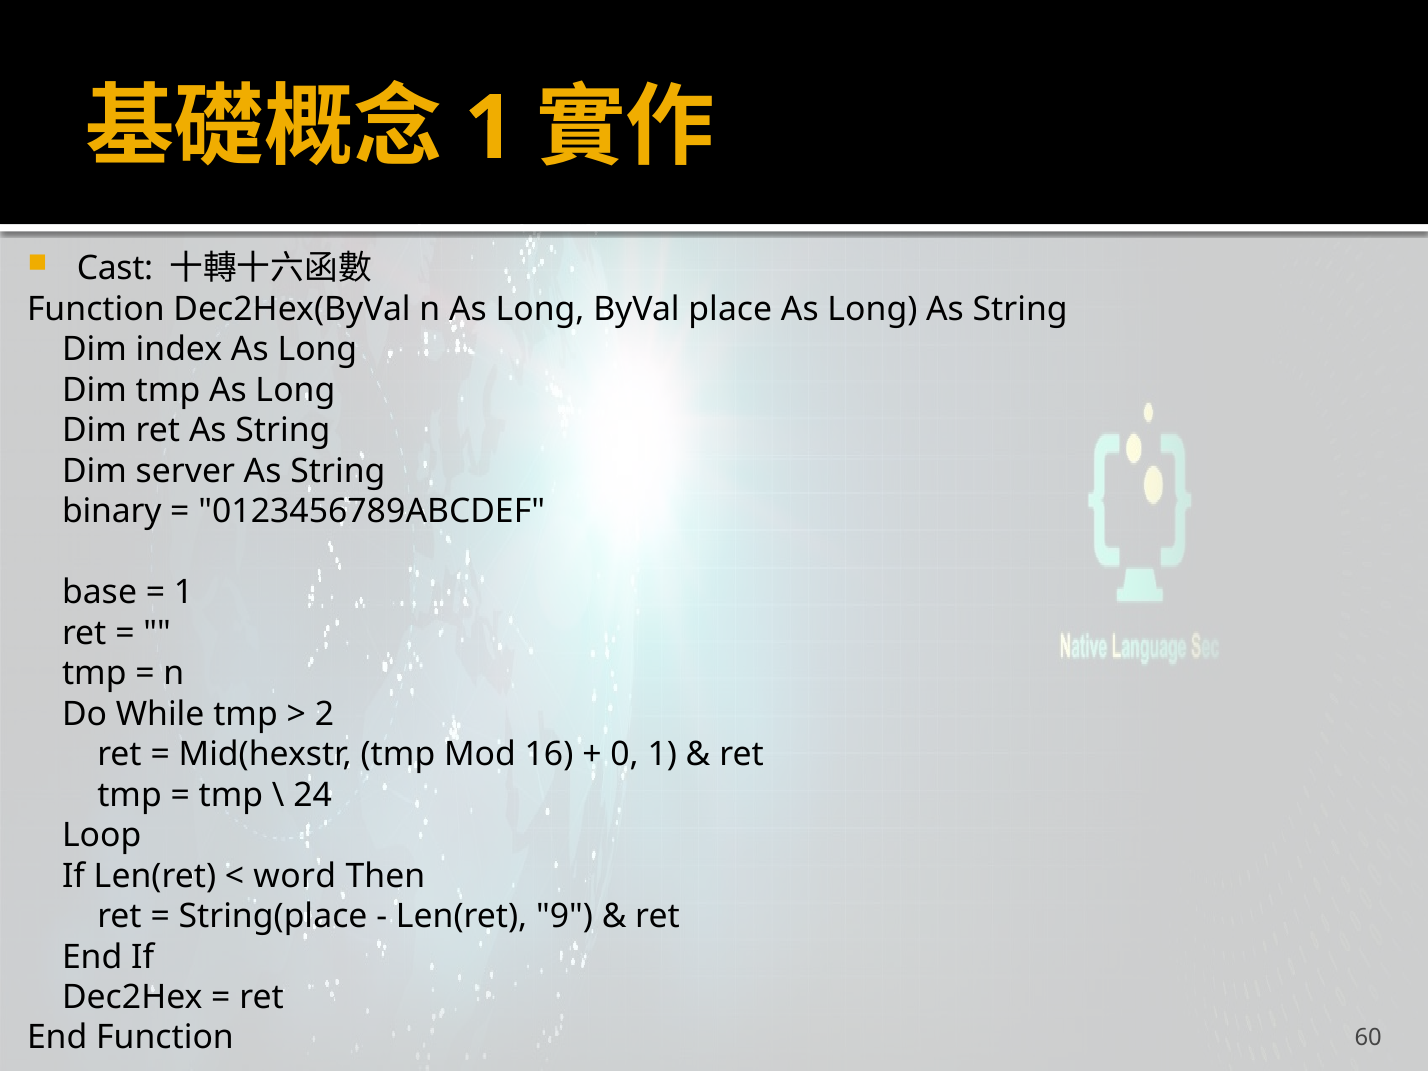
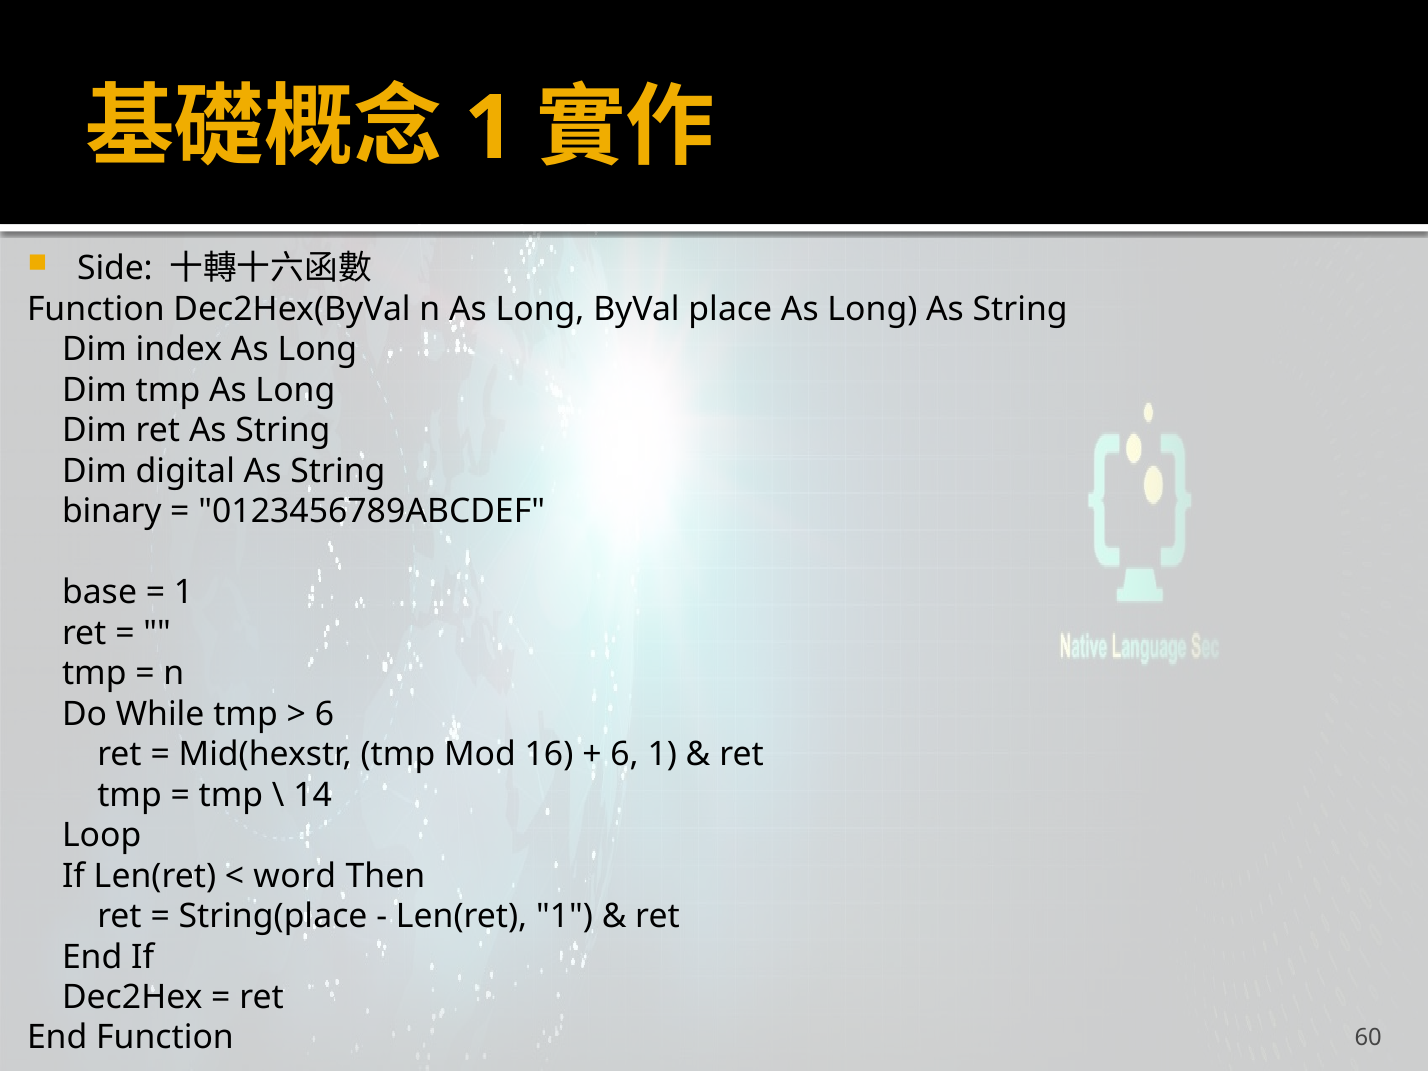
Cast: Cast -> Side
server: server -> digital
2 at (325, 714): 2 -> 6
0 at (625, 754): 0 -> 6
24: 24 -> 14
Len(ret 9: 9 -> 1
